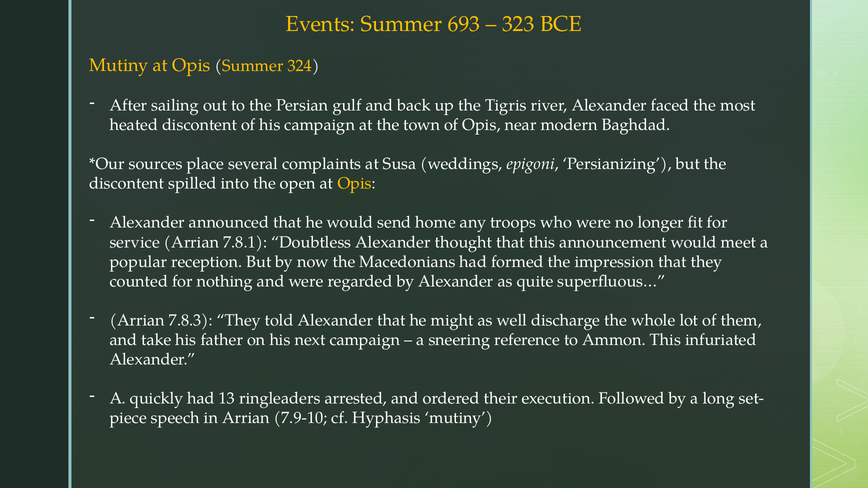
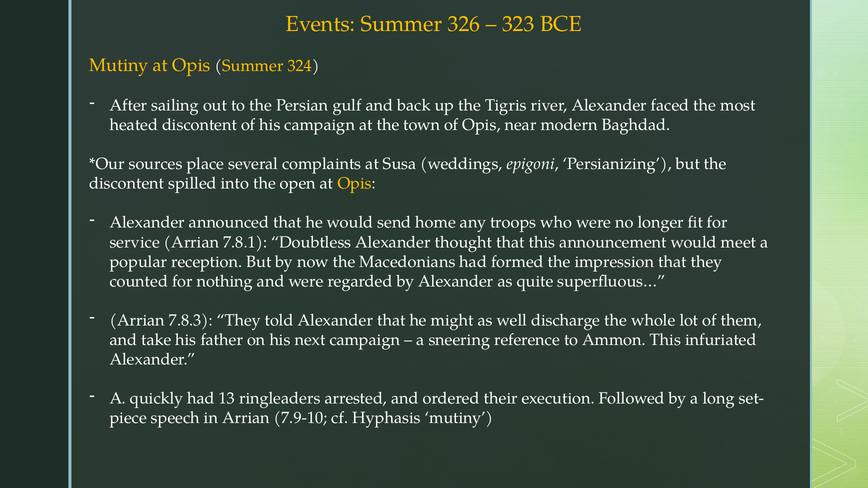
693: 693 -> 326
